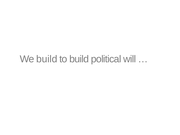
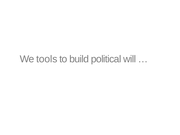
We build: build -> tools
